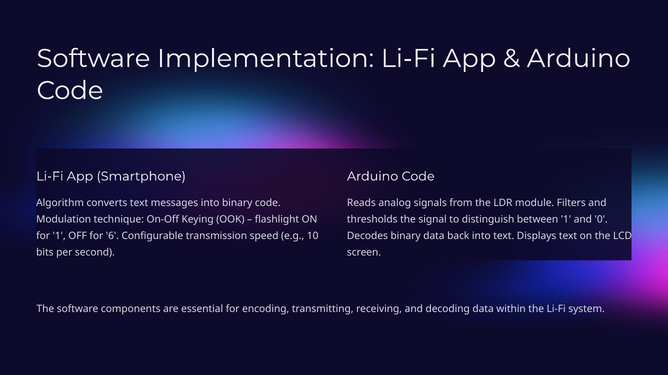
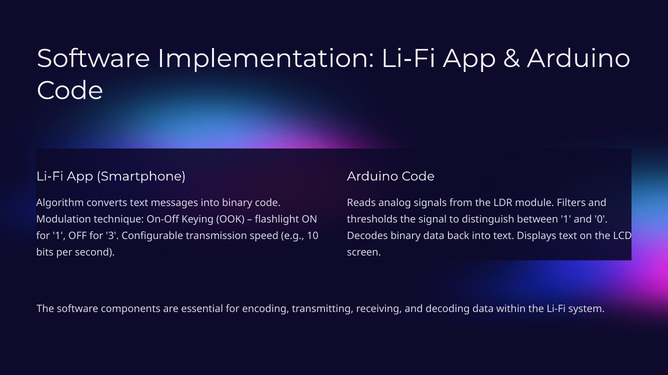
6: 6 -> 3
